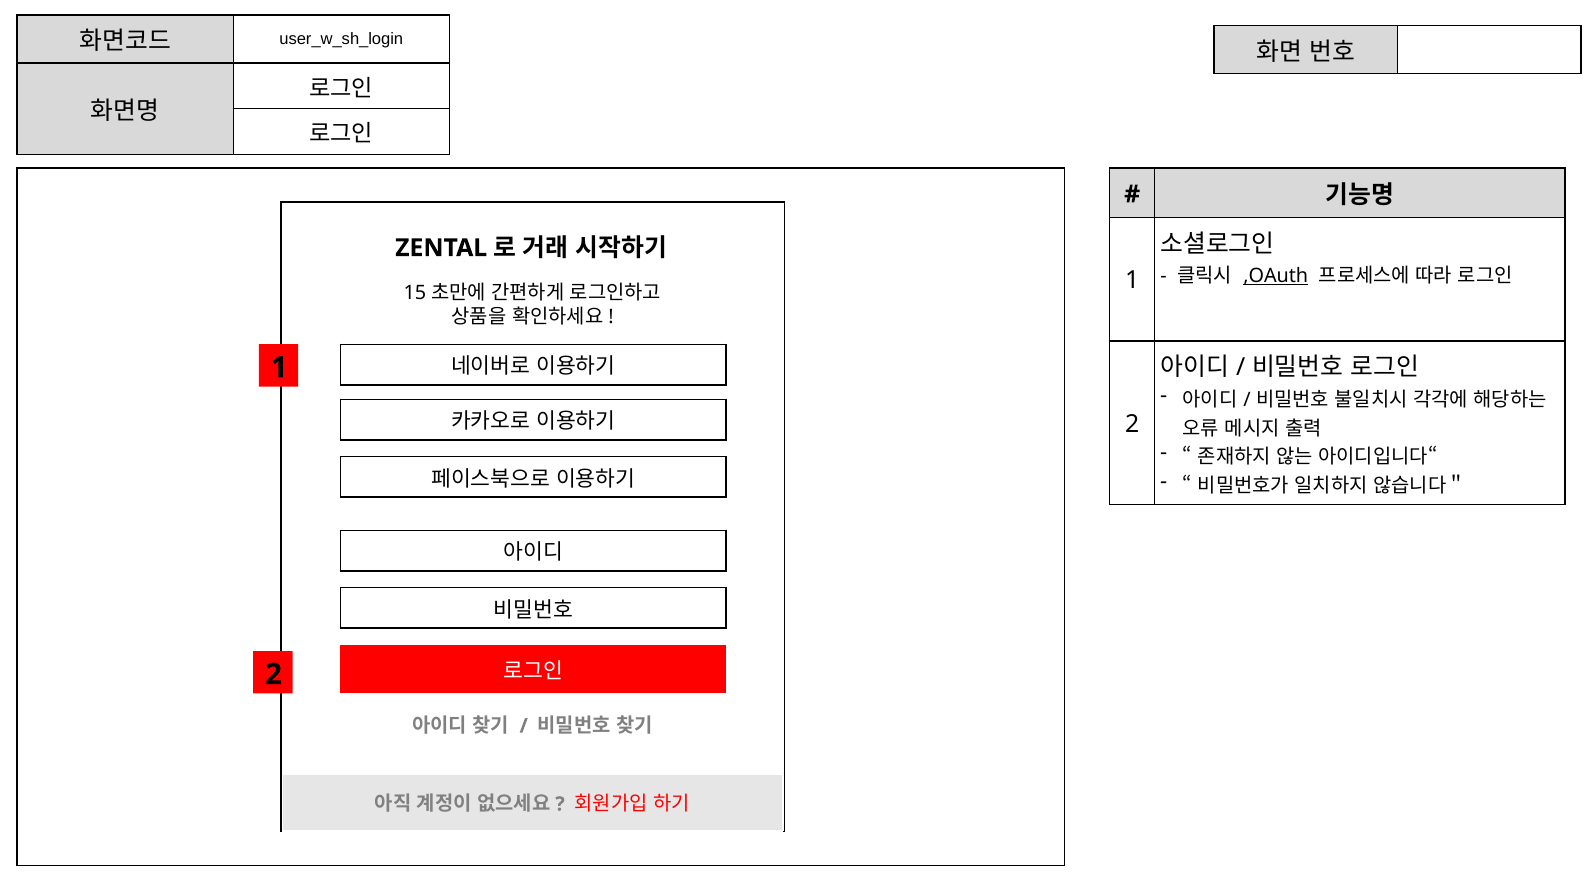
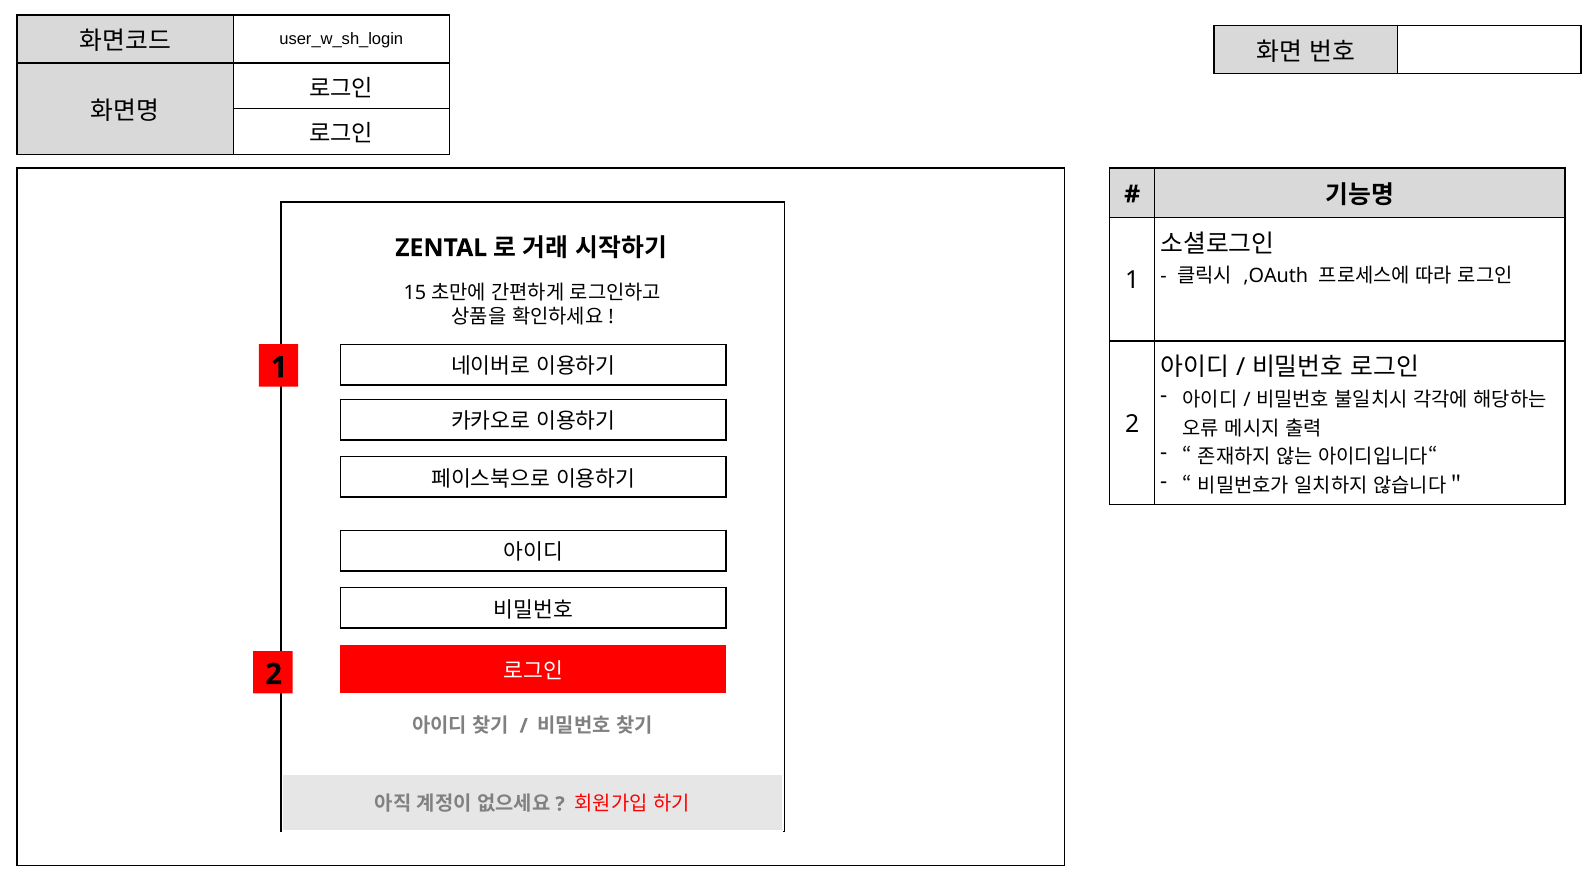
,OAuth underline: present -> none
